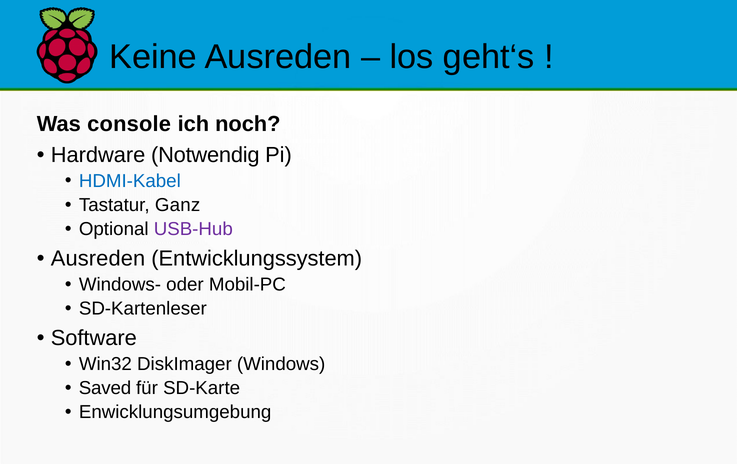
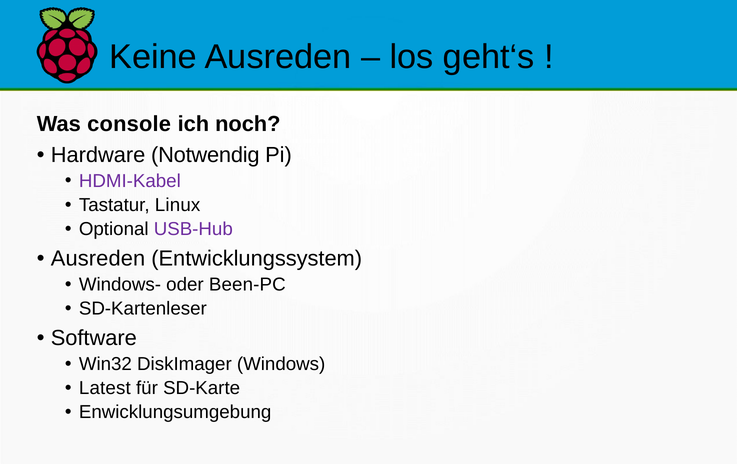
HDMI-Kabel colour: blue -> purple
Ganz: Ganz -> Linux
Mobil-PC: Mobil-PC -> Been-PC
Saved: Saved -> Latest
